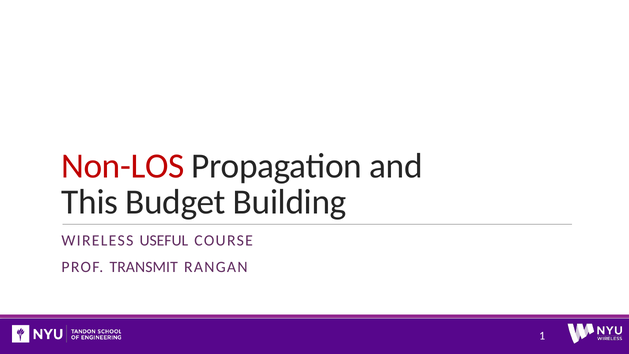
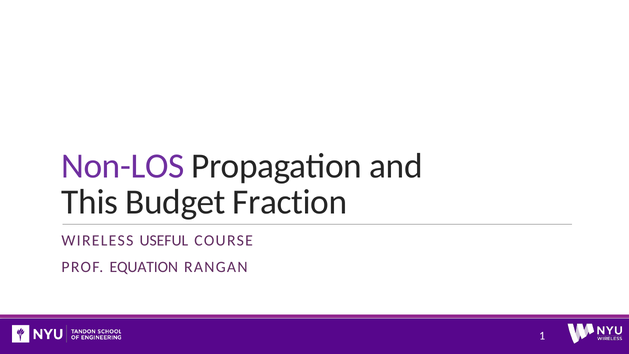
Non-LOS colour: red -> purple
Building: Building -> Fraction
TRANSMIT: TRANSMIT -> EQUATION
